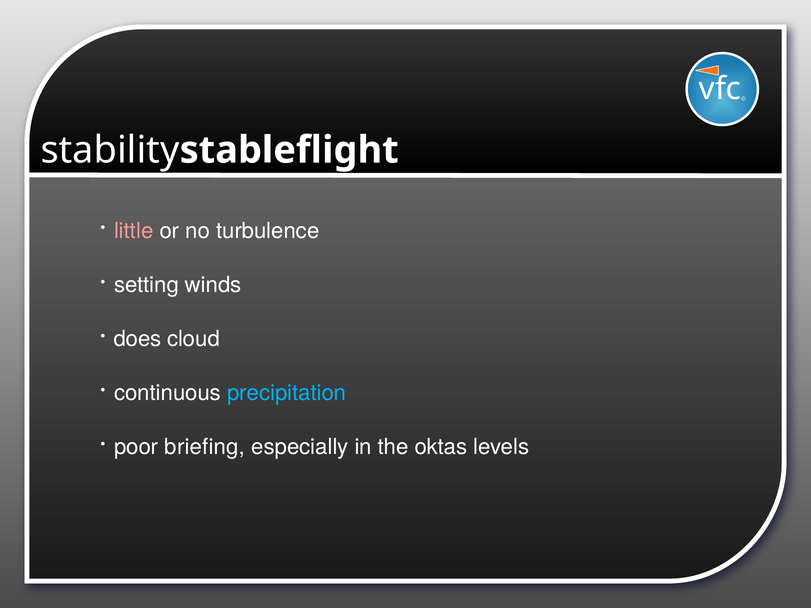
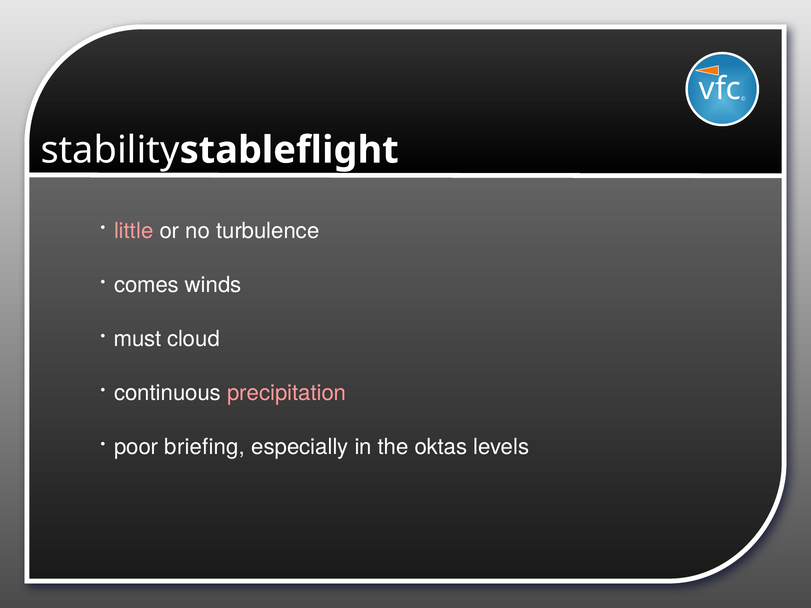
setting: setting -> comes
does: does -> must
precipitation colour: light blue -> pink
